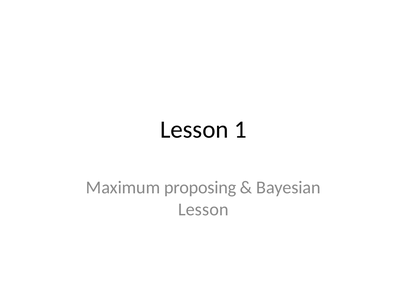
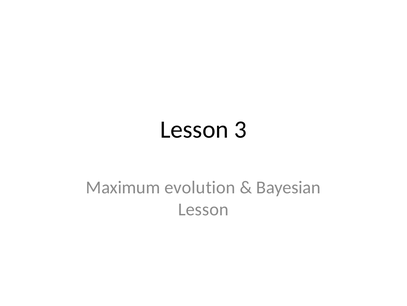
1: 1 -> 3
proposing: proposing -> evolution
